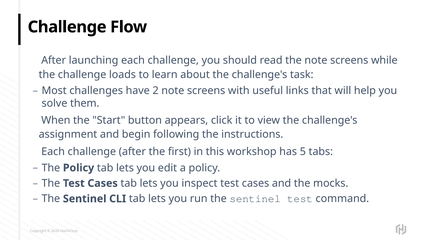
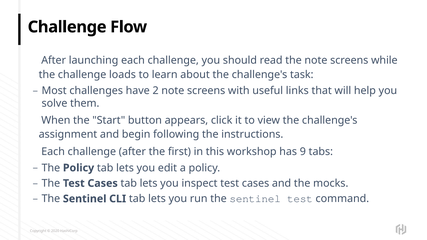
5: 5 -> 9
